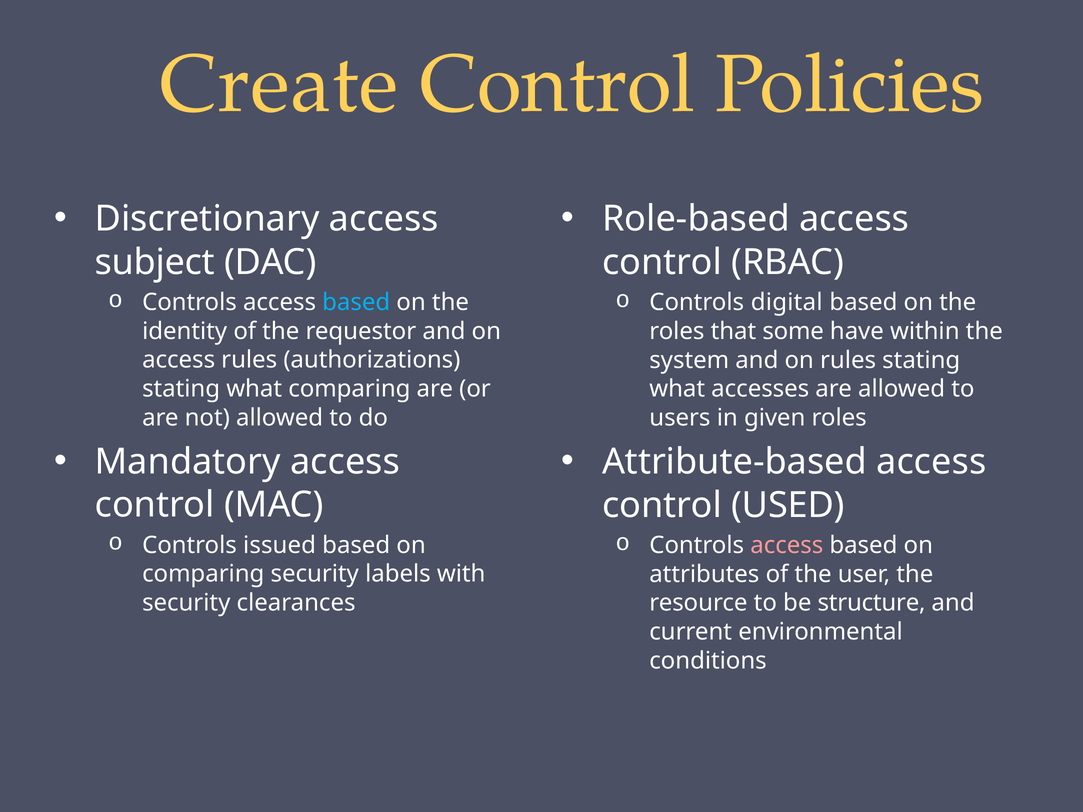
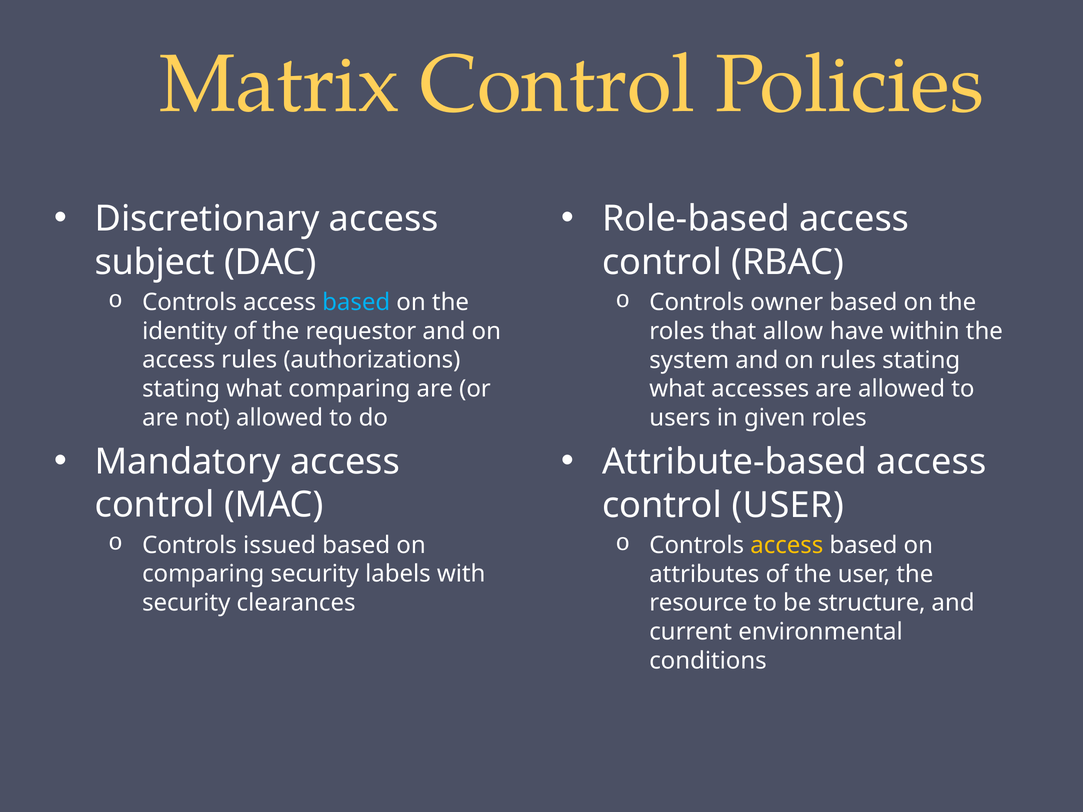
Create: Create -> Matrix
digital: digital -> owner
some: some -> allow
control USED: USED -> USER
access at (787, 546) colour: pink -> yellow
